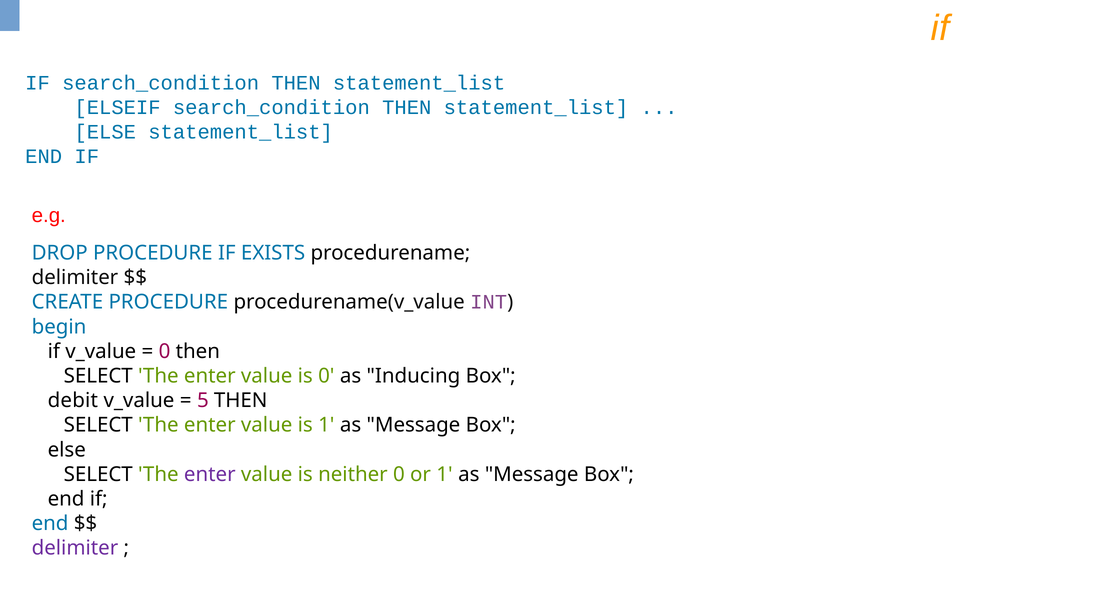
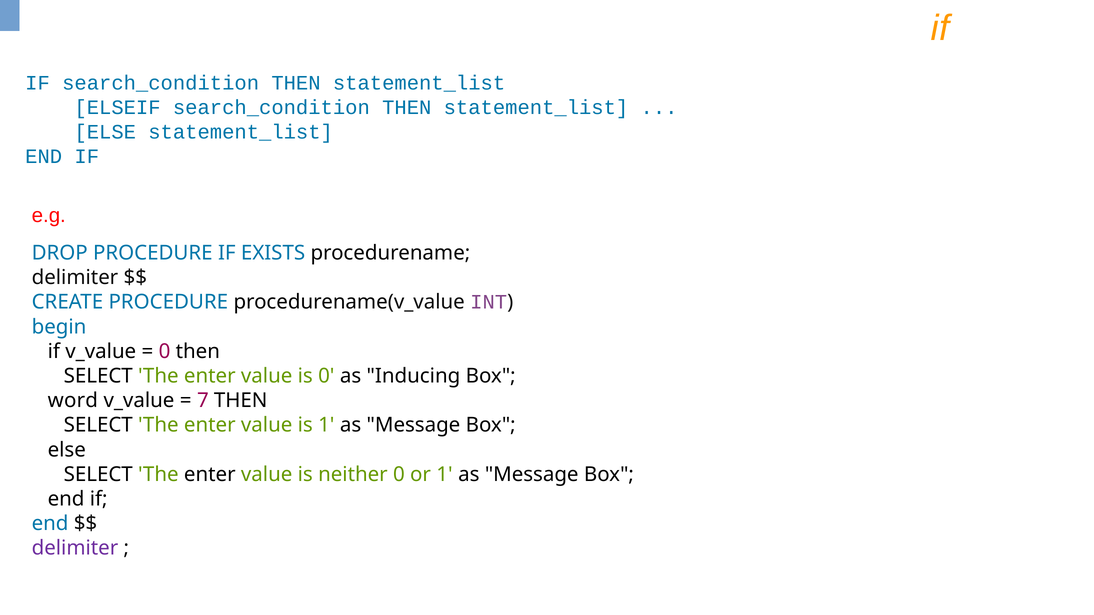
debit: debit -> word
5: 5 -> 7
enter at (210, 475) colour: purple -> black
